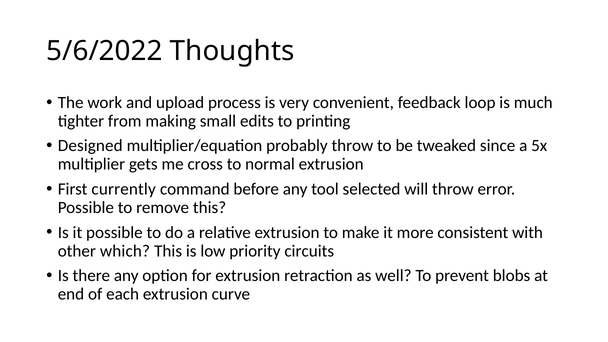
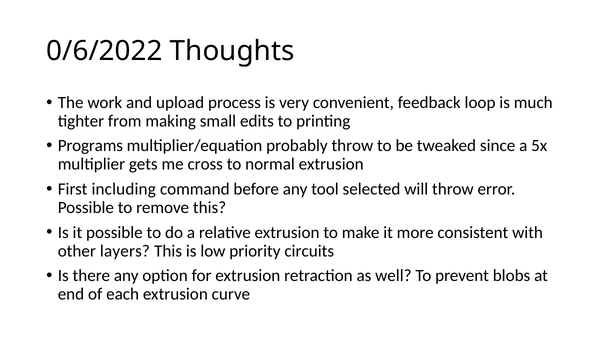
5/6/2022: 5/6/2022 -> 0/6/2022
Designed: Designed -> Programs
currently: currently -> including
which: which -> layers
